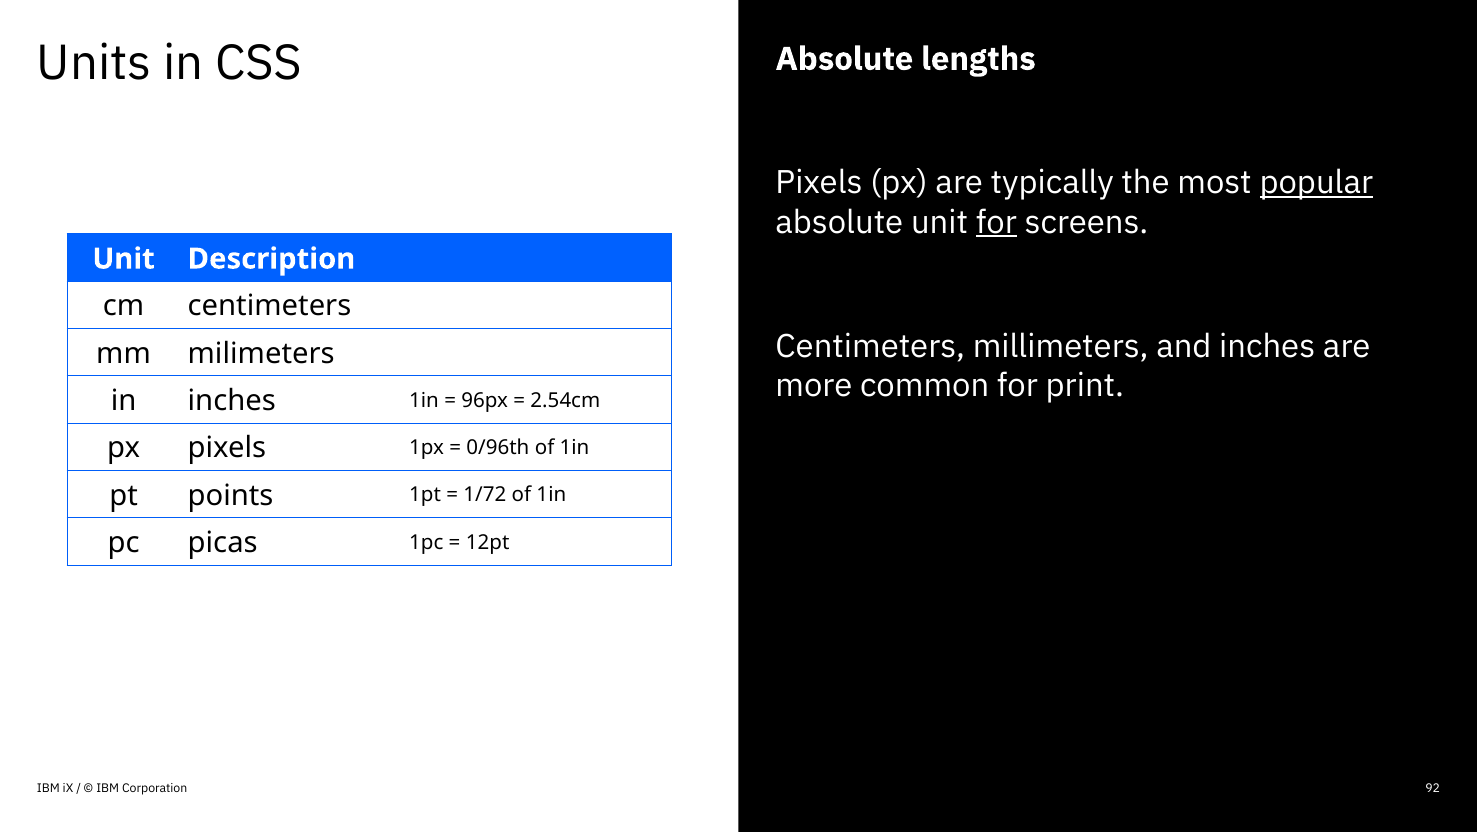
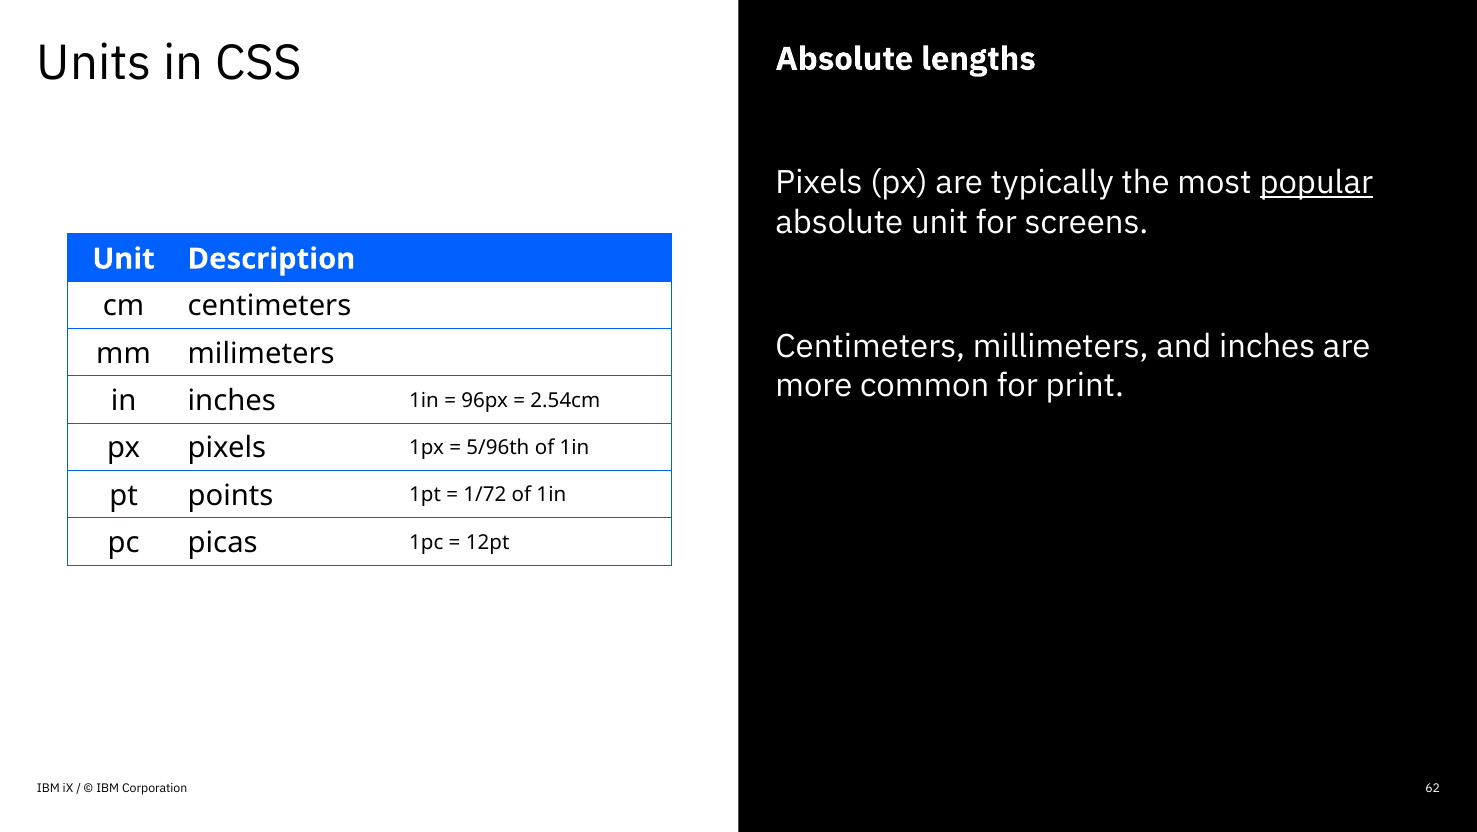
for at (996, 222) underline: present -> none
0/96th: 0/96th -> 5/96th
92: 92 -> 62
